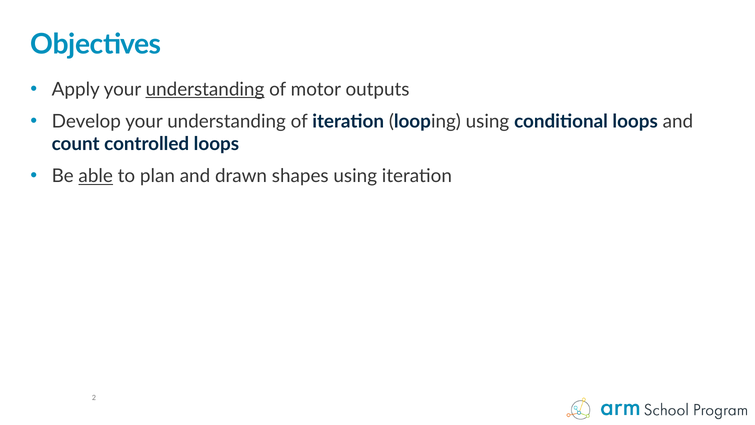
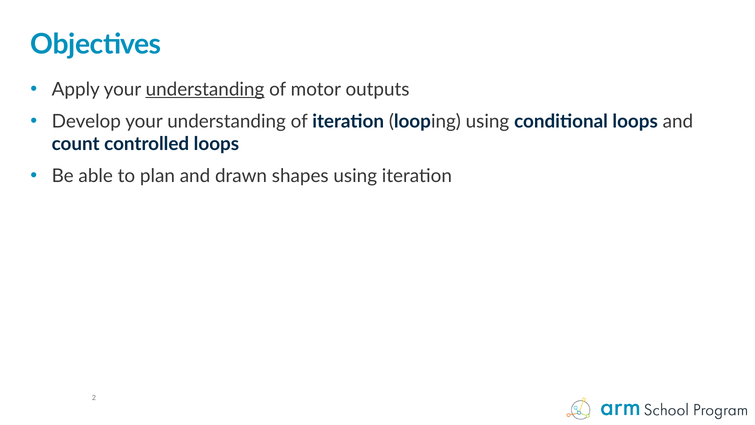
able underline: present -> none
